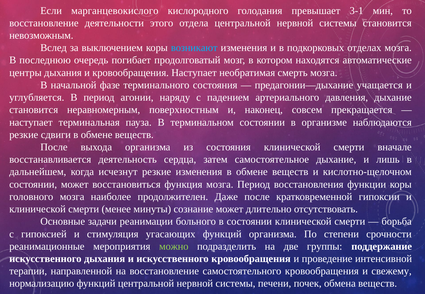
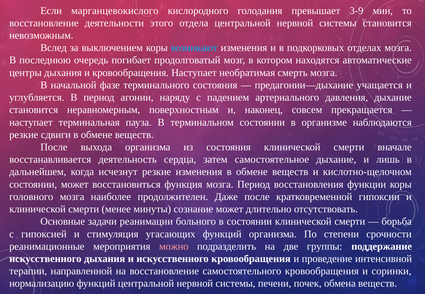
3-1: 3-1 -> 3-9
можно colour: light green -> pink
свежему: свежему -> соринки
